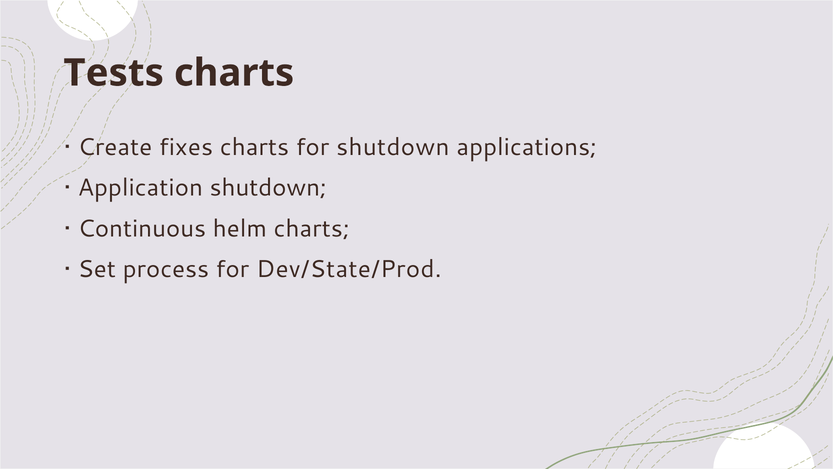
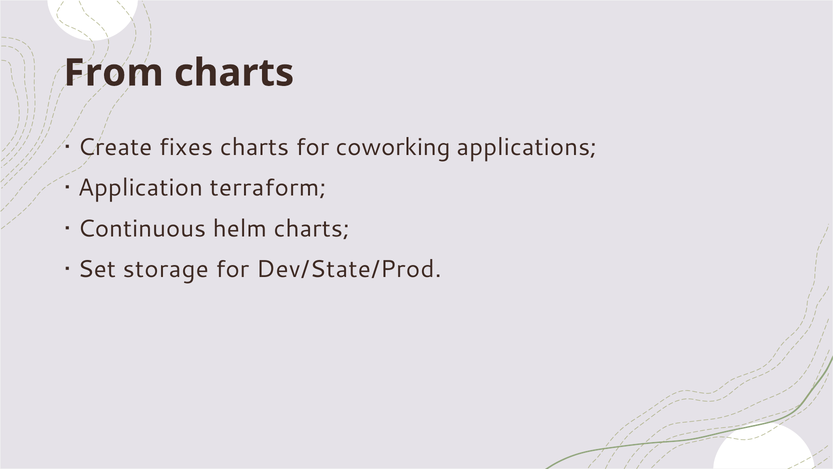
Tests: Tests -> From
for shutdown: shutdown -> coworking
Application shutdown: shutdown -> terraform
process: process -> storage
